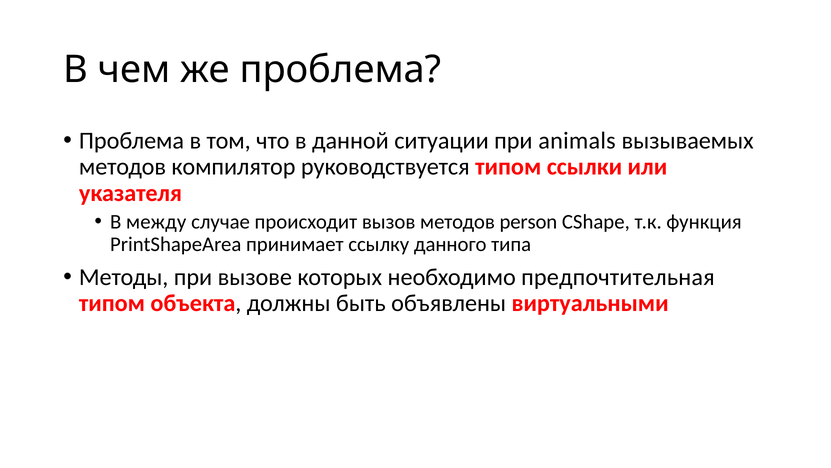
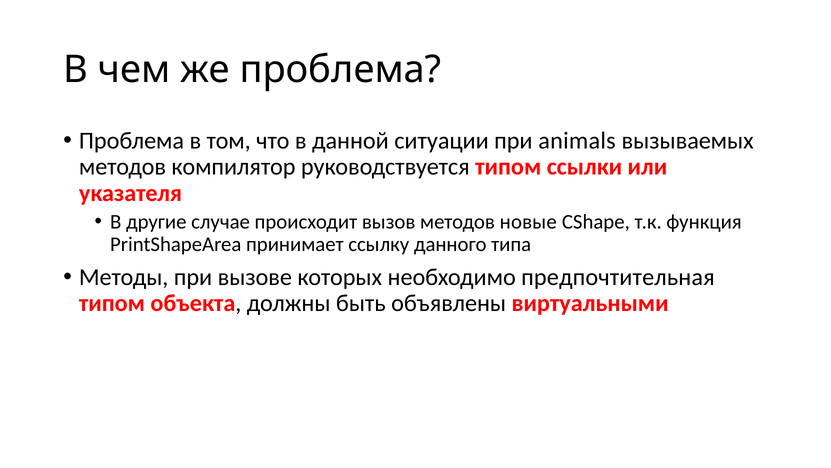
между: между -> другие
person: person -> новые
